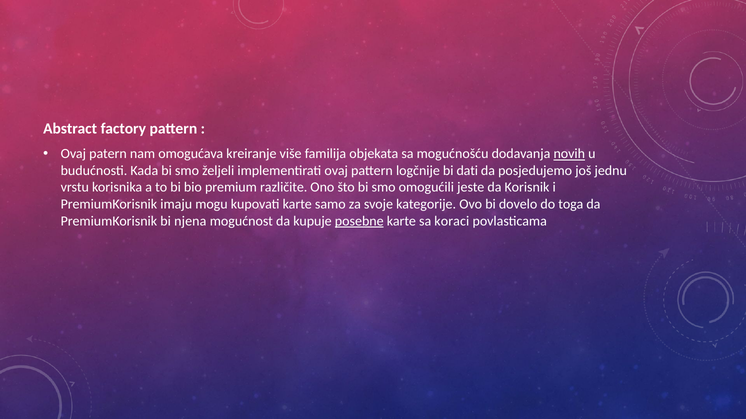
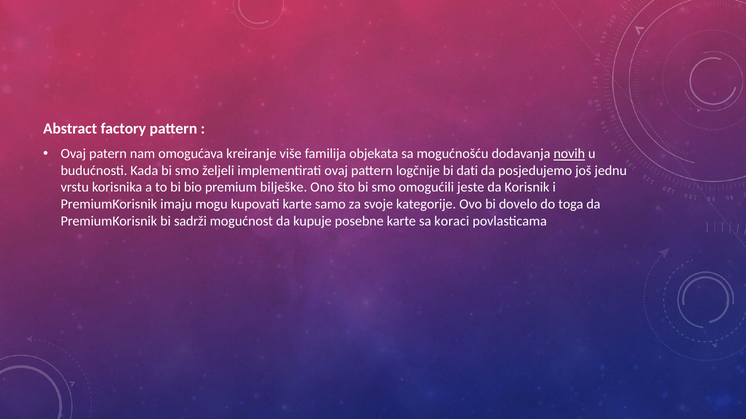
različite: različite -> bilješke
njena: njena -> sadrži
posebne underline: present -> none
